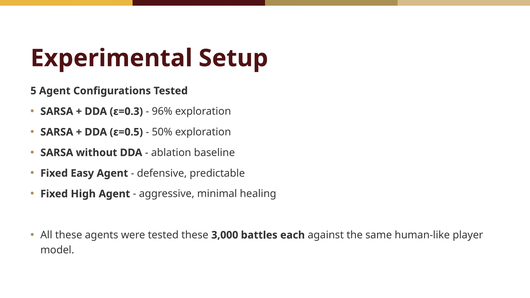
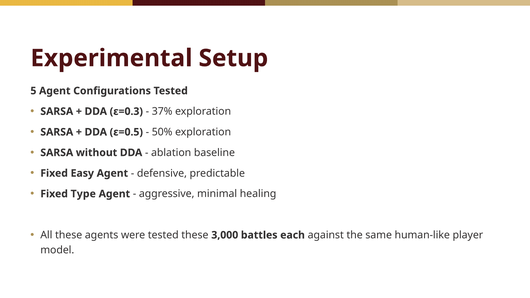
96%: 96% -> 37%
High: High -> Type
